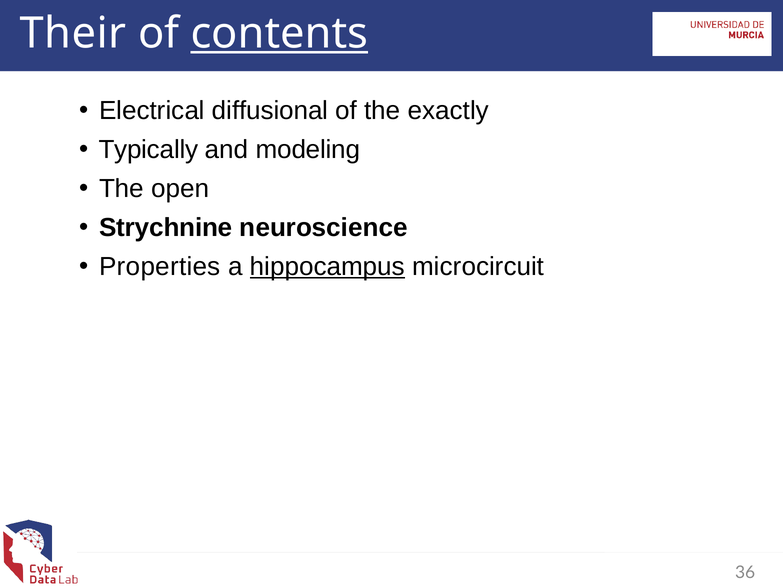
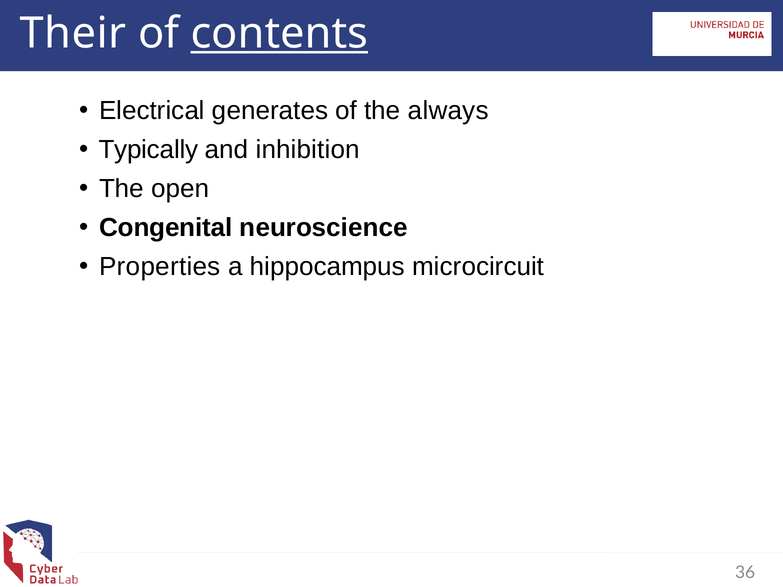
diffusional: diffusional -> generates
exactly: exactly -> always
modeling: modeling -> inhibition
Strychnine: Strychnine -> Congenital
hippocampus underline: present -> none
